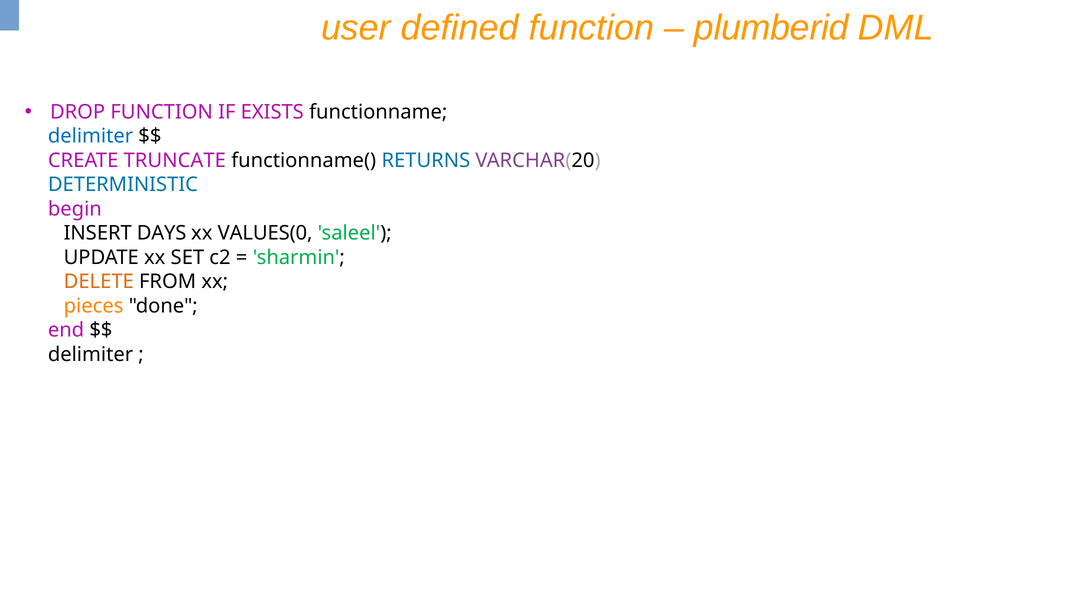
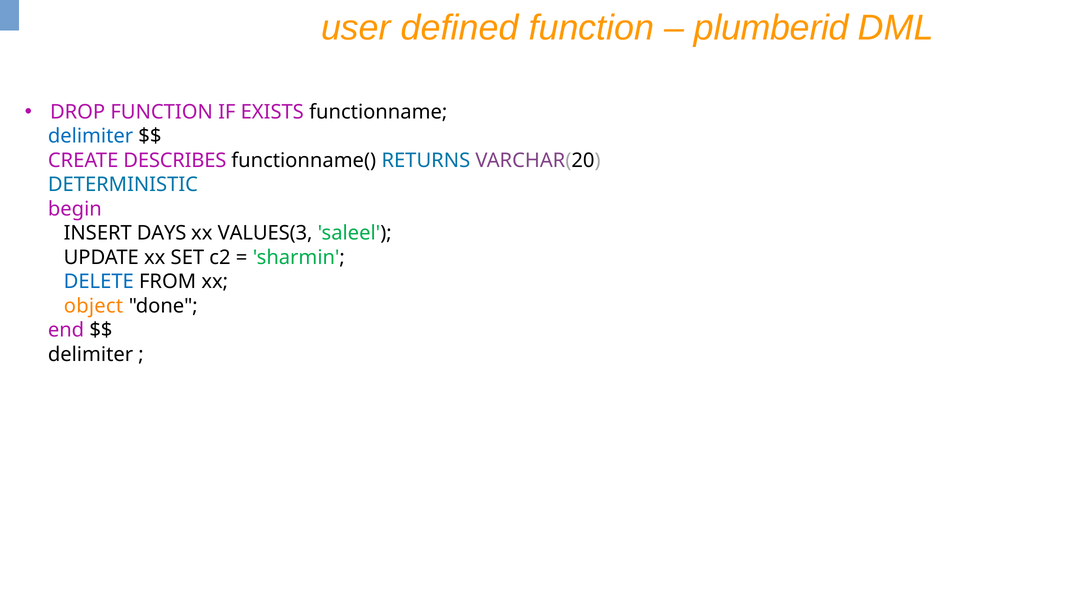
TRUNCATE: TRUNCATE -> DESCRIBES
VALUES(0: VALUES(0 -> VALUES(3
DELETE colour: orange -> blue
pieces: pieces -> object
